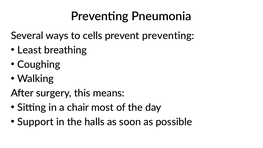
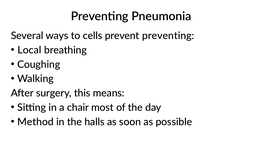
Least: Least -> Local
Support: Support -> Method
